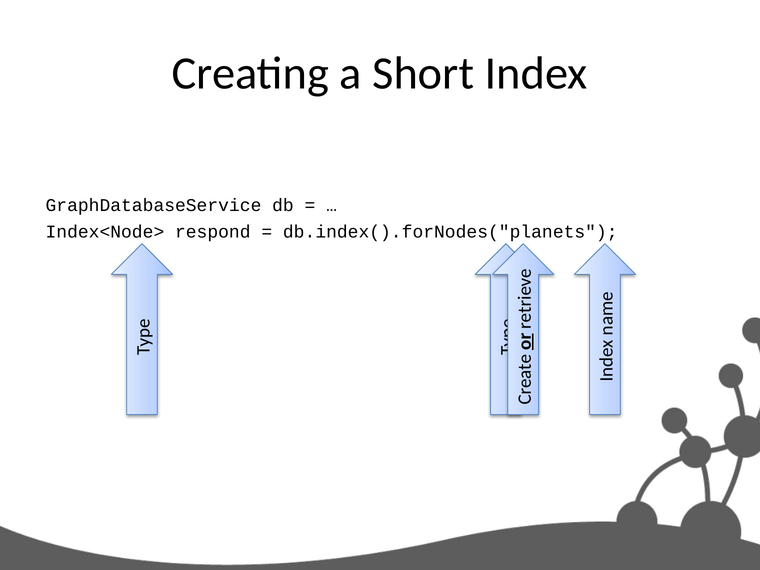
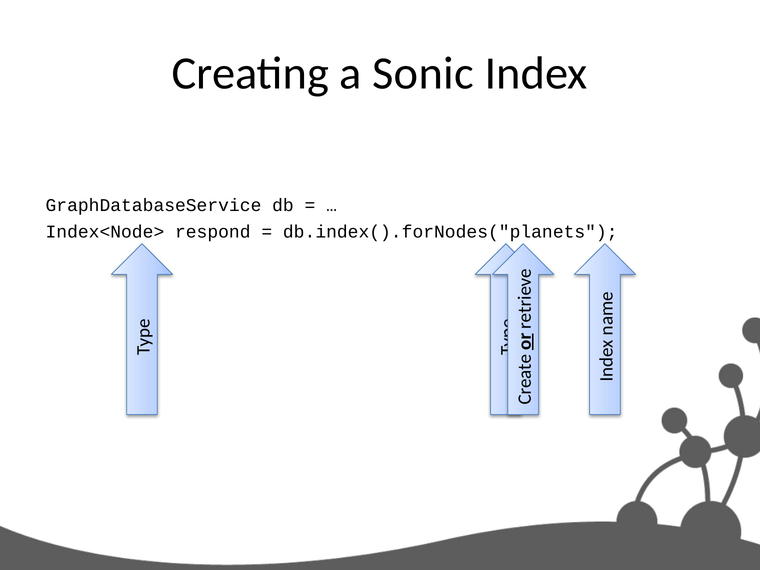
Short: Short -> Sonic
